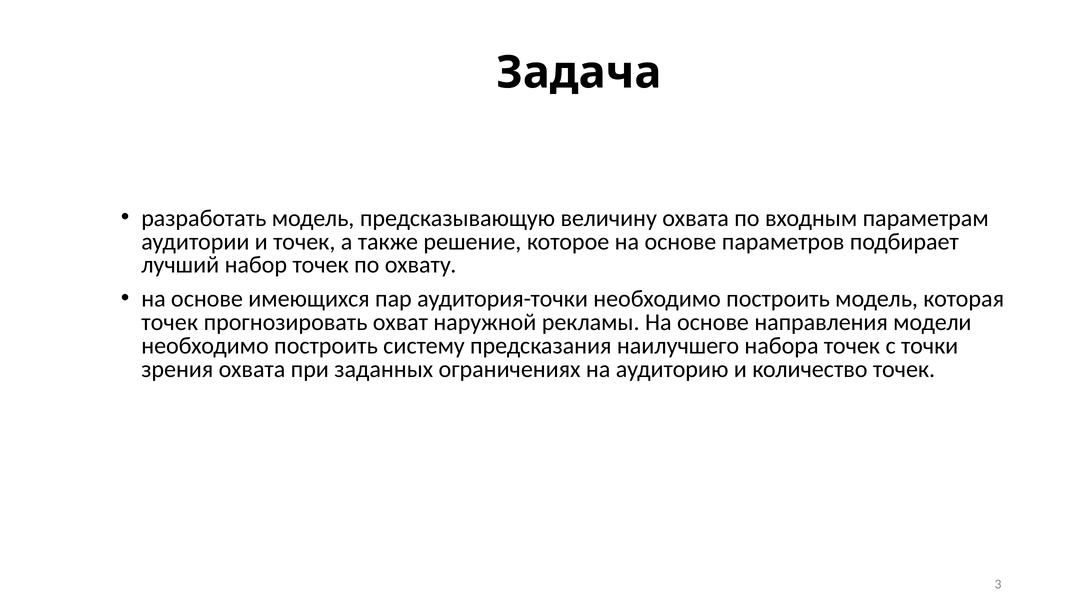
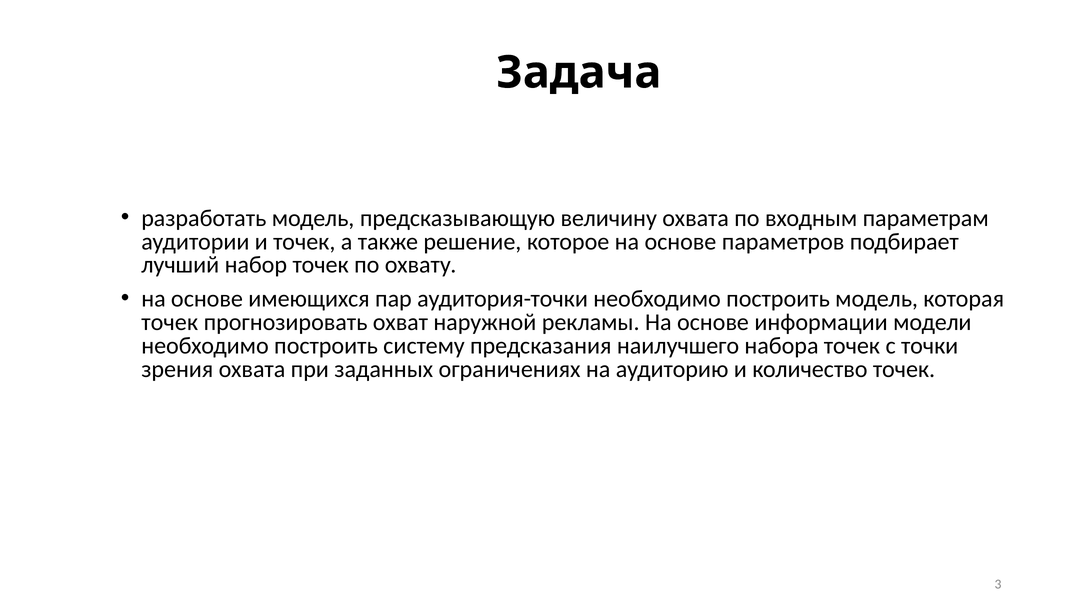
направления: направления -> информации
